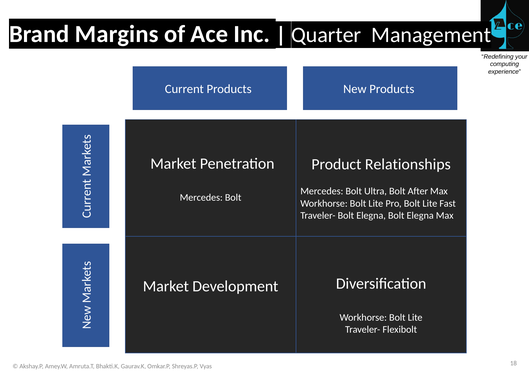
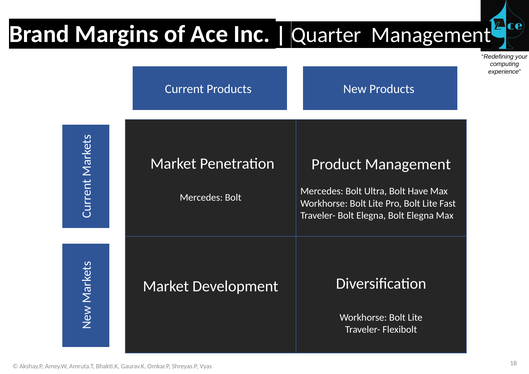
Product Relationships: Relationships -> Management
After: After -> Have
